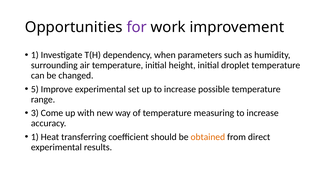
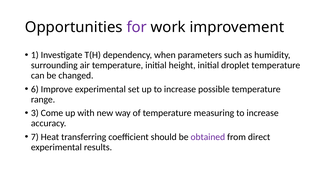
5: 5 -> 6
1 at (35, 137): 1 -> 7
obtained colour: orange -> purple
